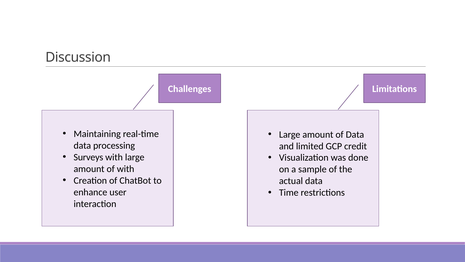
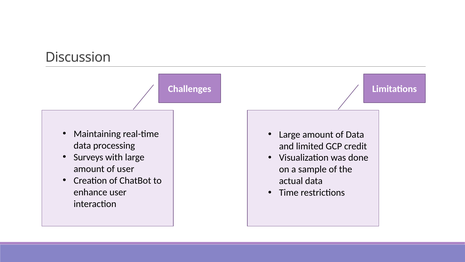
of with: with -> user
